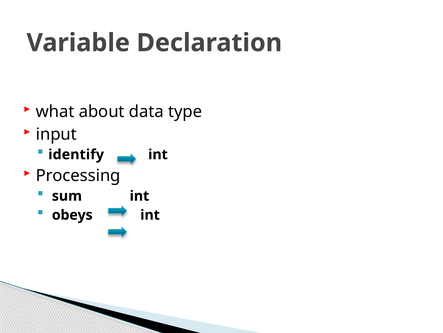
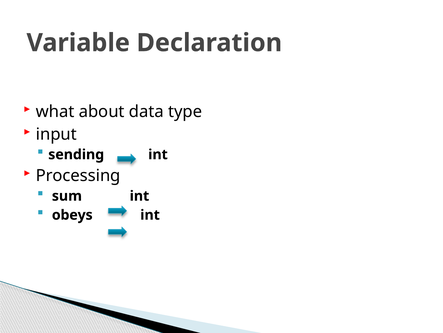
identify: identify -> sending
